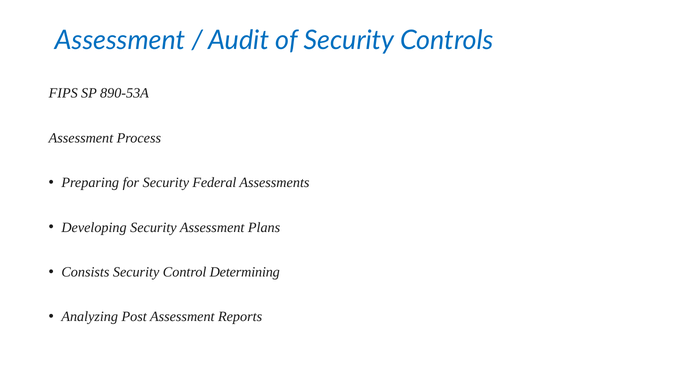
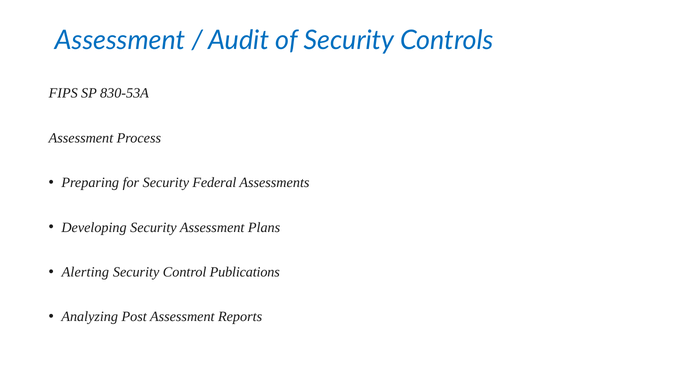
890-53A: 890-53A -> 830-53A
Consists: Consists -> Alerting
Determining: Determining -> Publications
